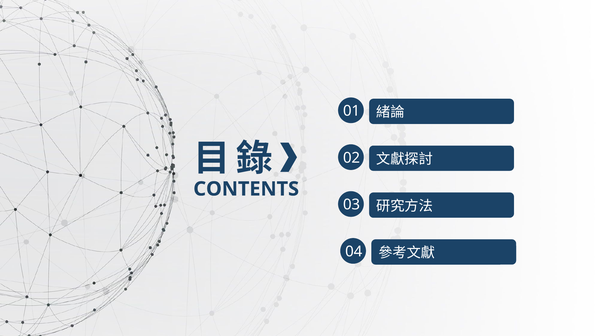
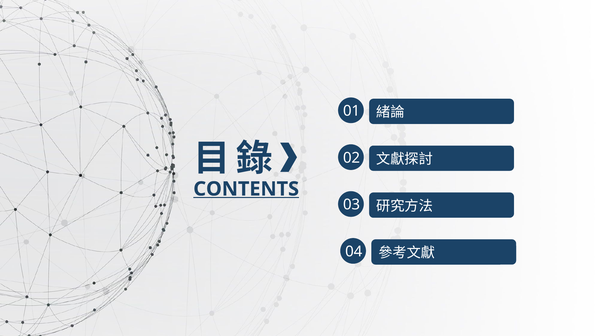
CONTENTS underline: none -> present
